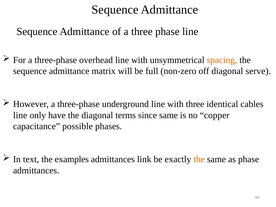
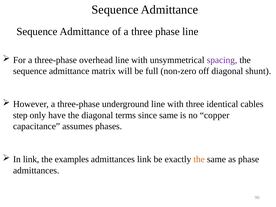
spacing colour: orange -> purple
serve: serve -> shunt
line at (20, 115): line -> step
possible: possible -> assumes
In text: text -> link
